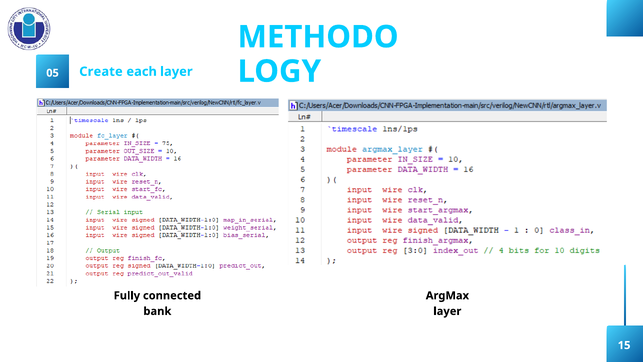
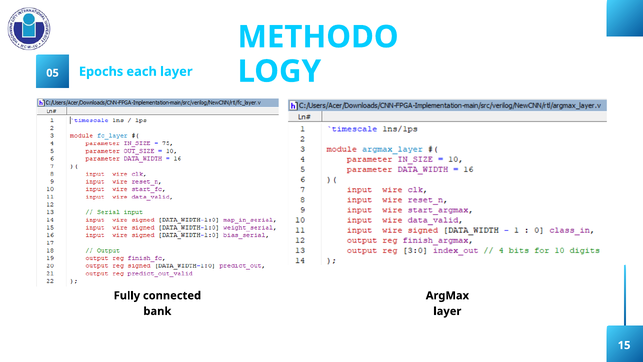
Create: Create -> Epochs
